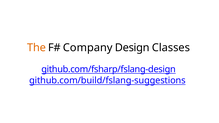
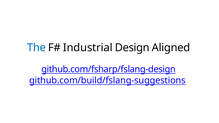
The colour: orange -> blue
Company: Company -> Industrial
Classes: Classes -> Aligned
